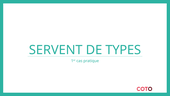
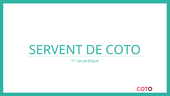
TYPES: TYPES -> COTO
